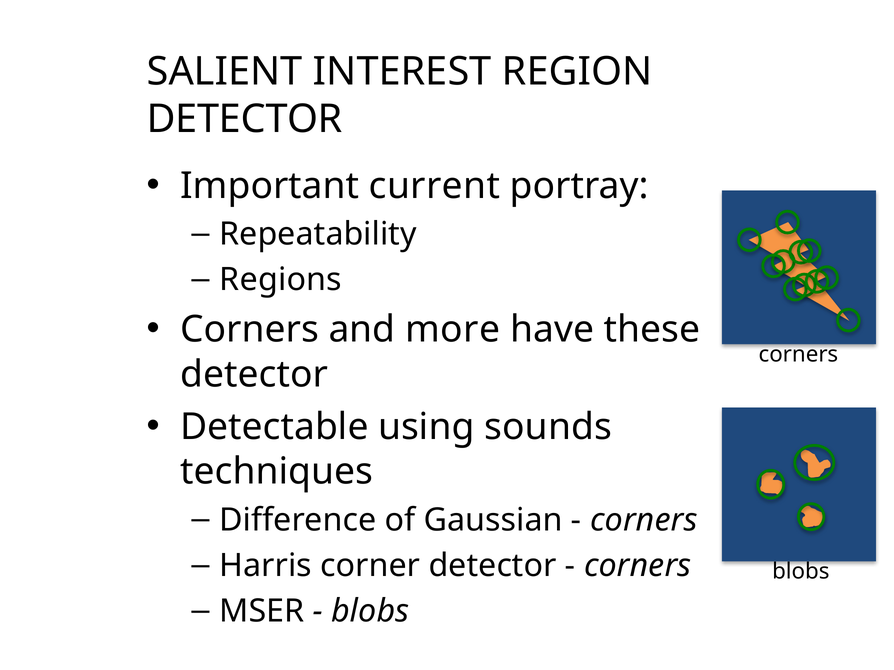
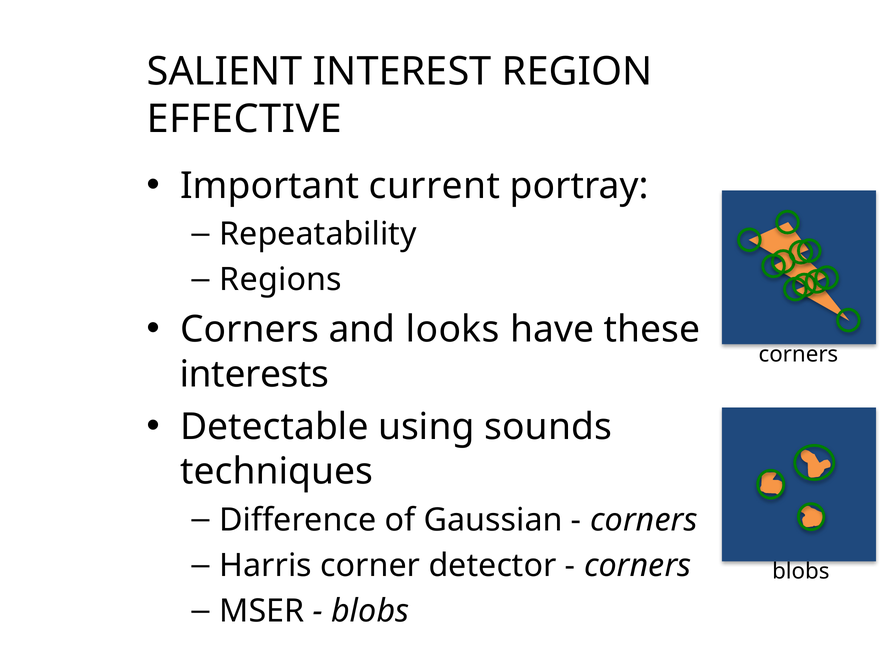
DETECTOR at (245, 119): DETECTOR -> EFFECTIVE
more: more -> looks
detector at (254, 375): detector -> interests
